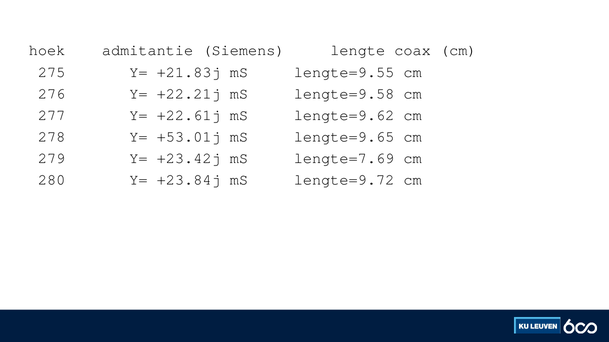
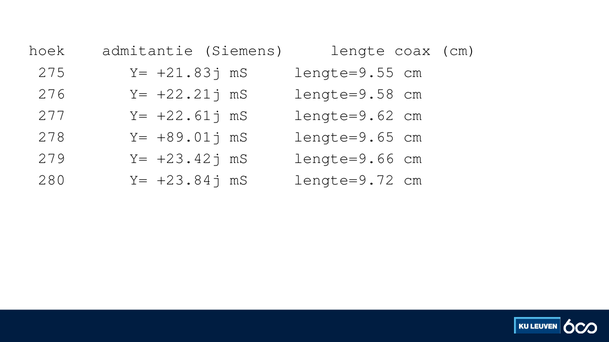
+53.01j: +53.01j -> +89.01j
lengte=7.69: lengte=7.69 -> lengte=9.66
